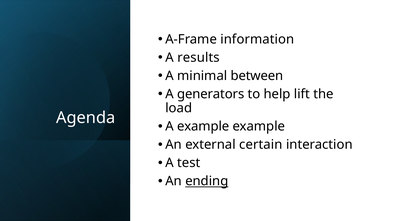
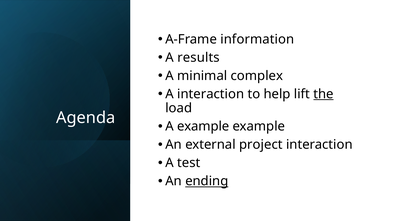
between: between -> complex
A generators: generators -> interaction
the underline: none -> present
certain: certain -> project
